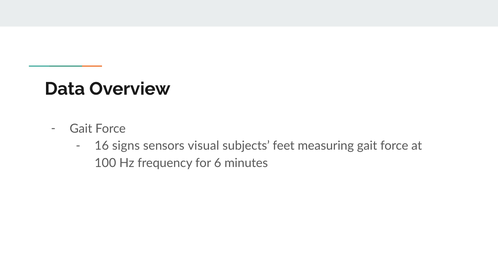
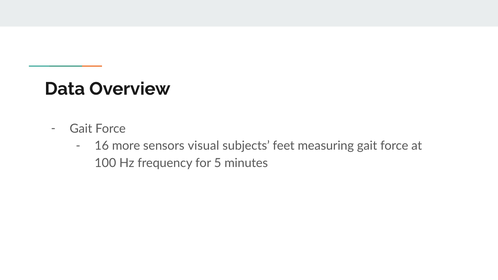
signs: signs -> more
6: 6 -> 5
